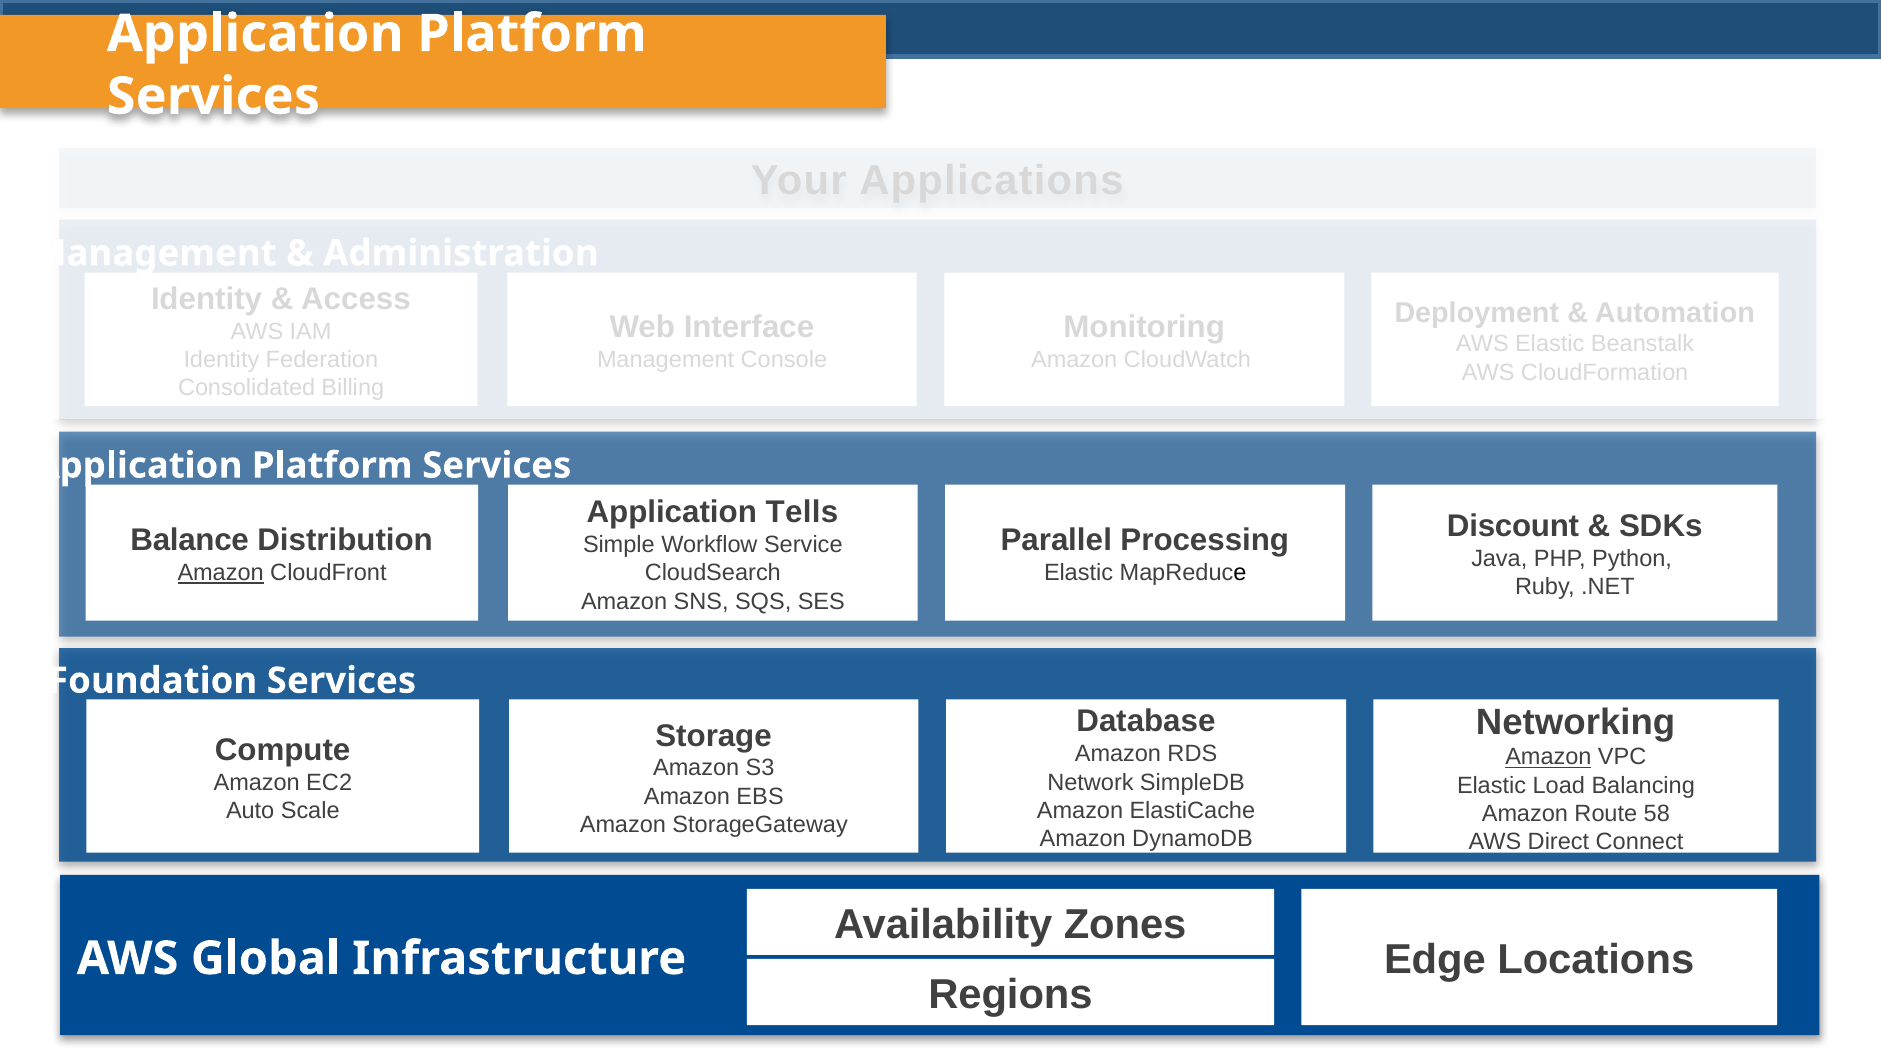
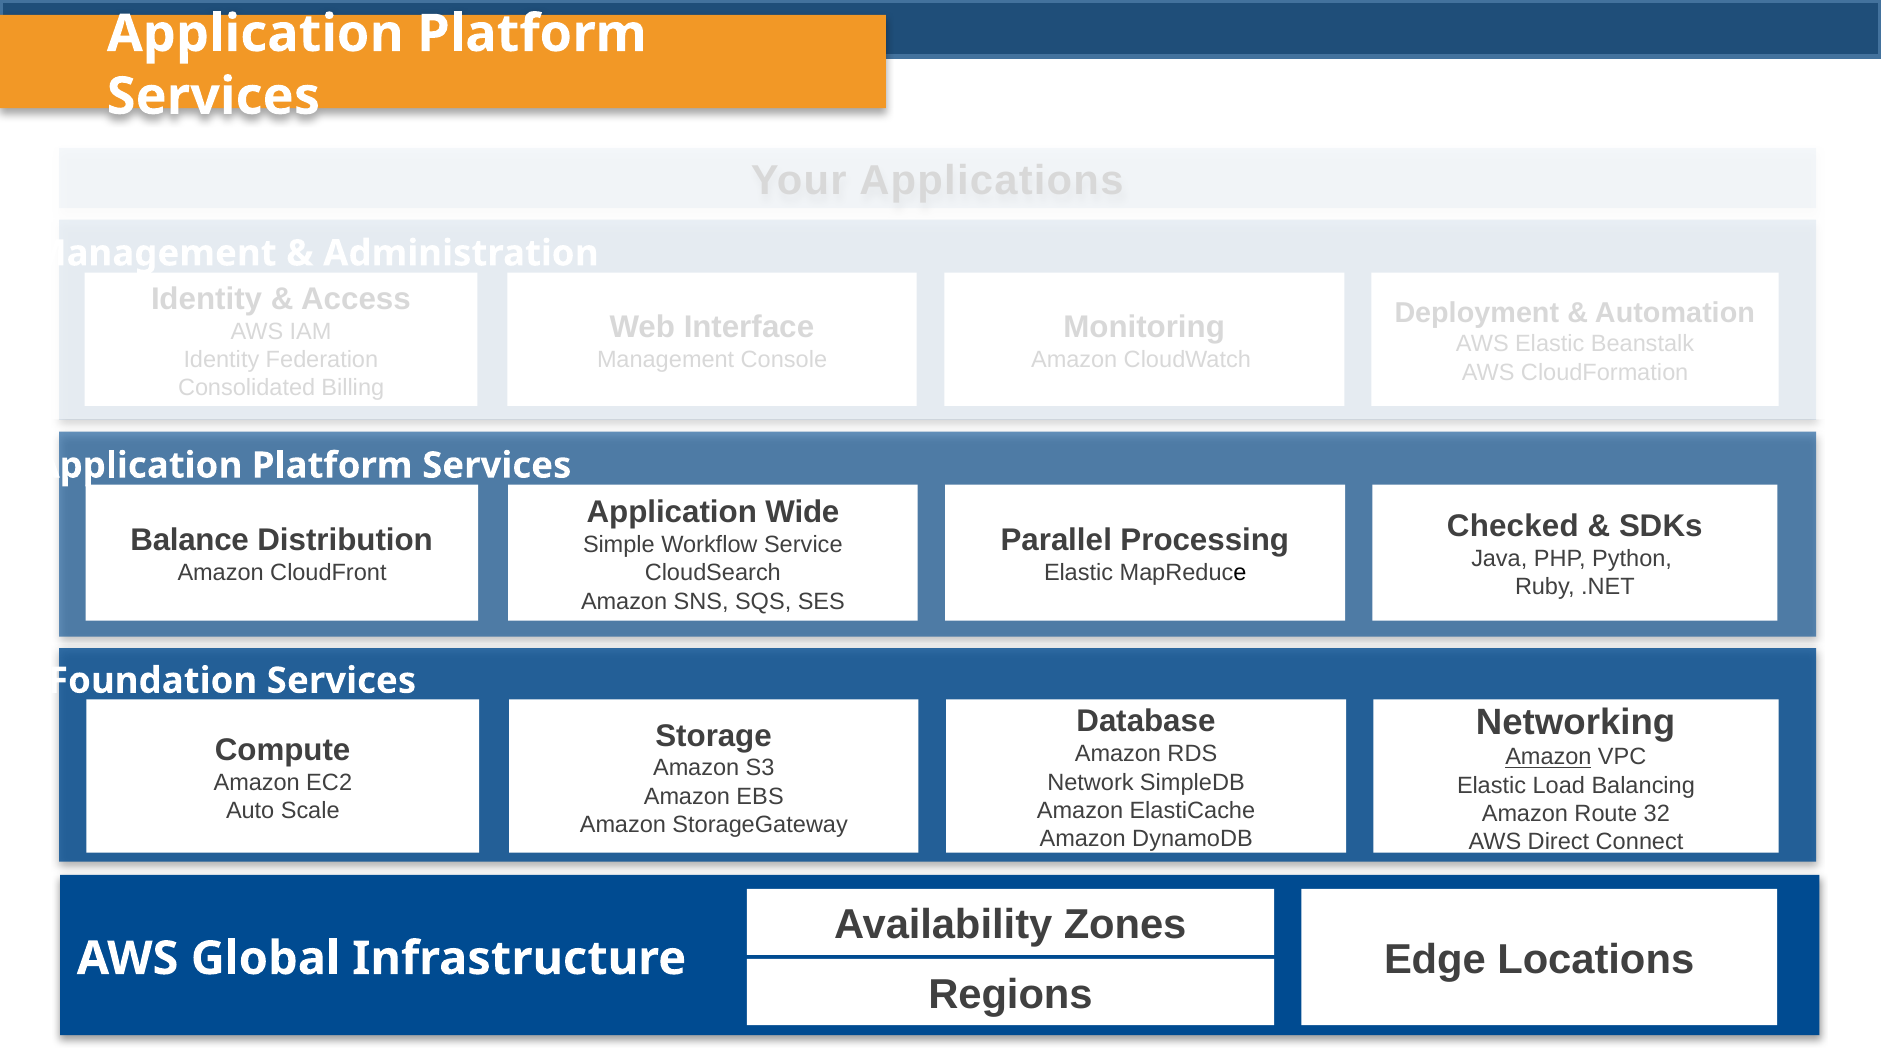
Tells: Tells -> Wide
Discount: Discount -> Checked
Amazon at (221, 573) underline: present -> none
58: 58 -> 32
